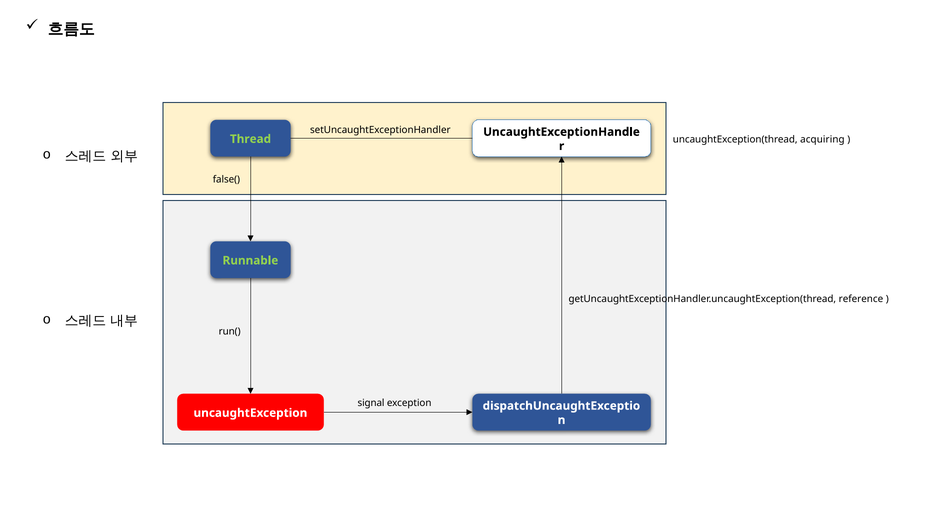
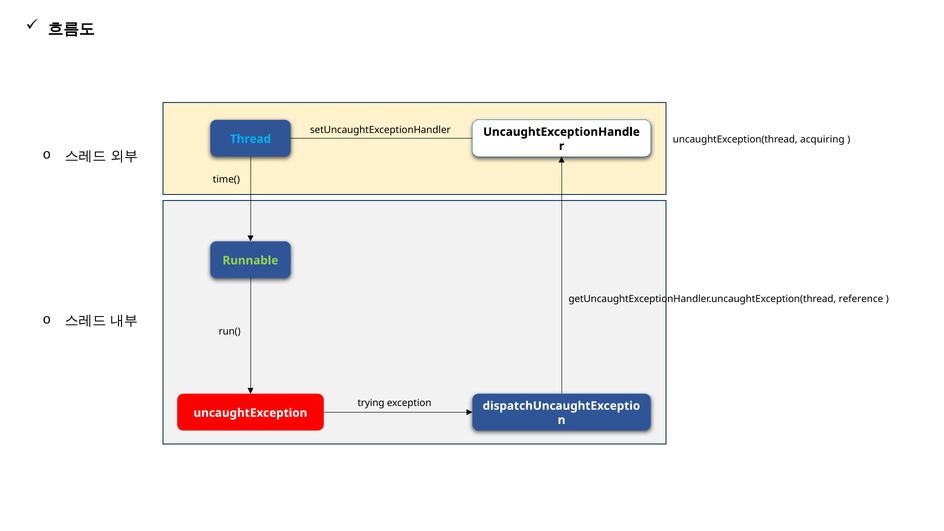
Thread colour: light green -> light blue
false(: false( -> time(
signal: signal -> trying
